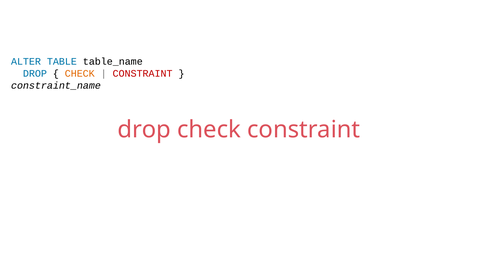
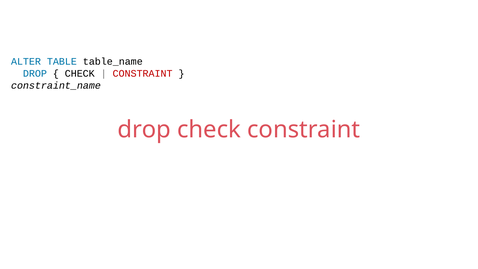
CHECK at (80, 73) colour: orange -> black
